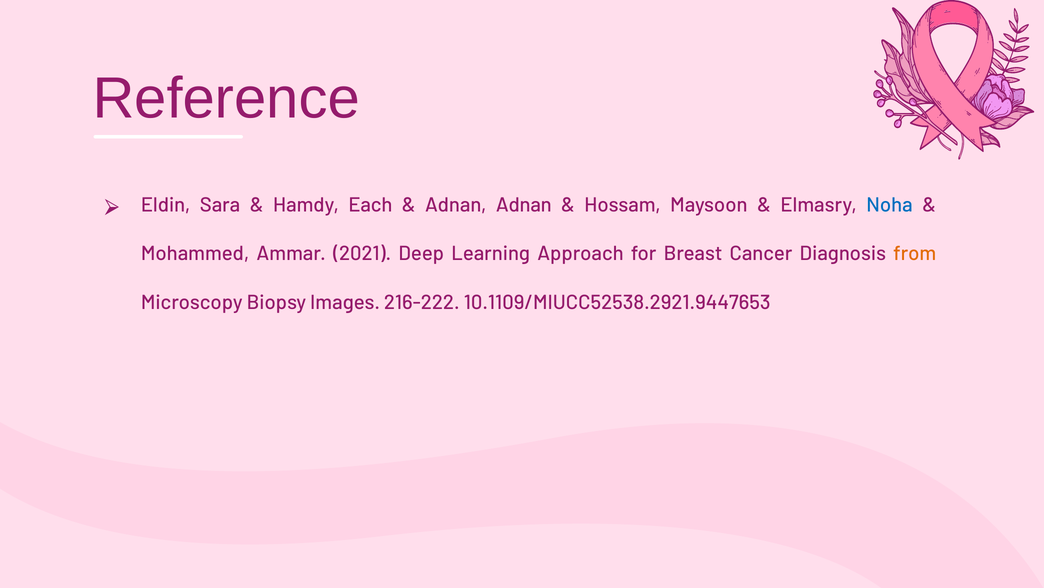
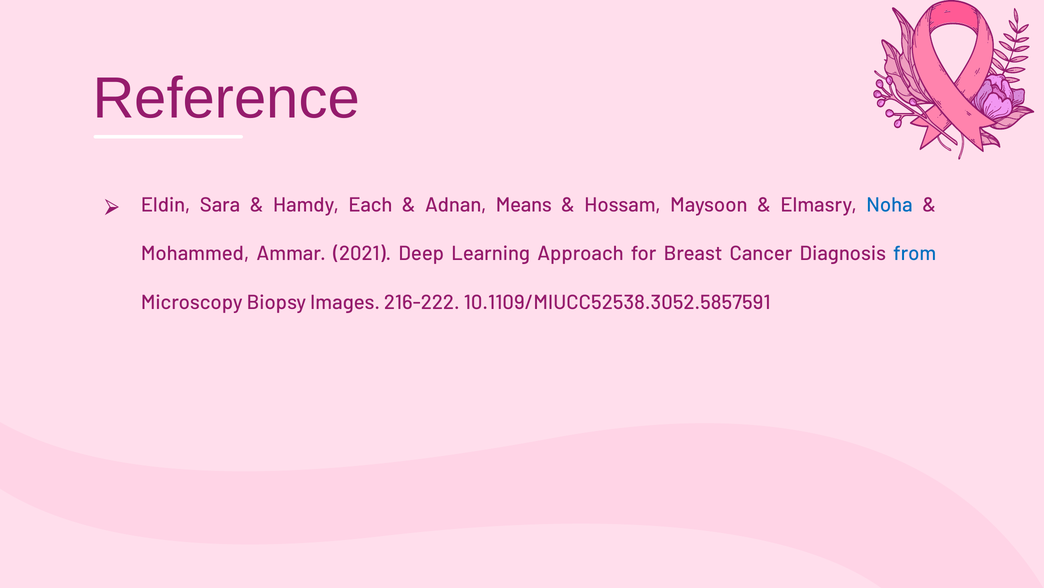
Adnan Adnan: Adnan -> Means
from colour: orange -> blue
10.1109/MIUCC52538.2921.9447653: 10.1109/MIUCC52538.2921.9447653 -> 10.1109/MIUCC52538.3052.5857591
